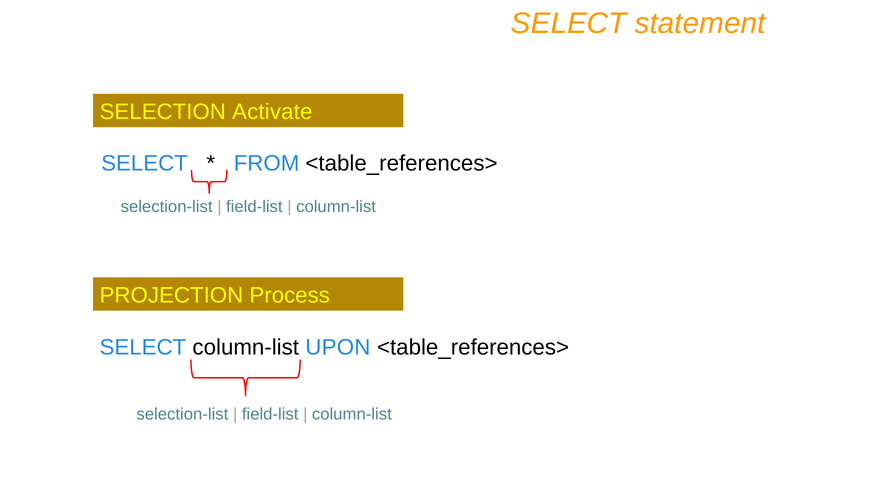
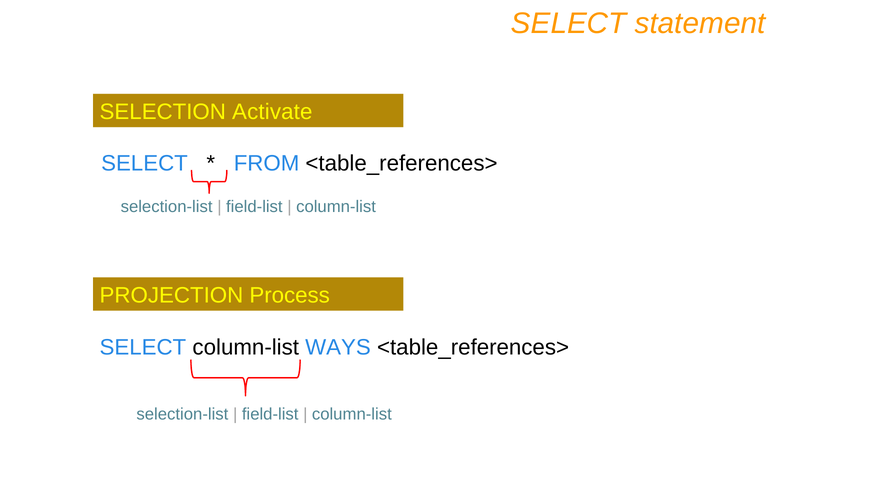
UPON: UPON -> WAYS
